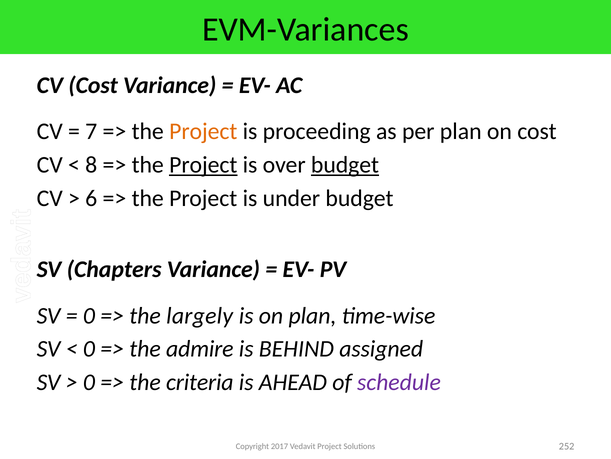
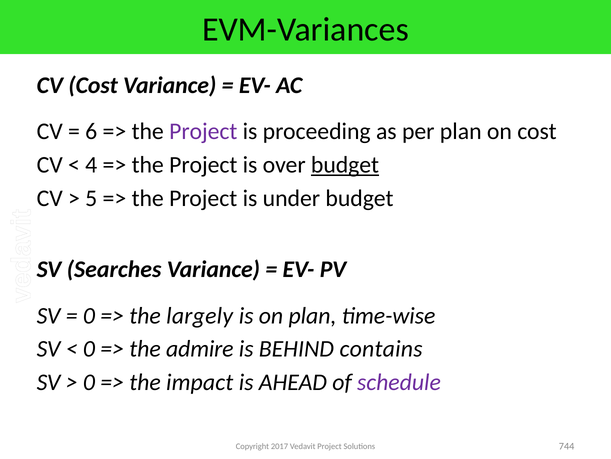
7: 7 -> 6
Project at (203, 131) colour: orange -> purple
8: 8 -> 4
Project at (203, 165) underline: present -> none
6: 6 -> 5
Chapters: Chapters -> Searches
assigned: assigned -> contains
criteria: criteria -> impact
252: 252 -> 744
